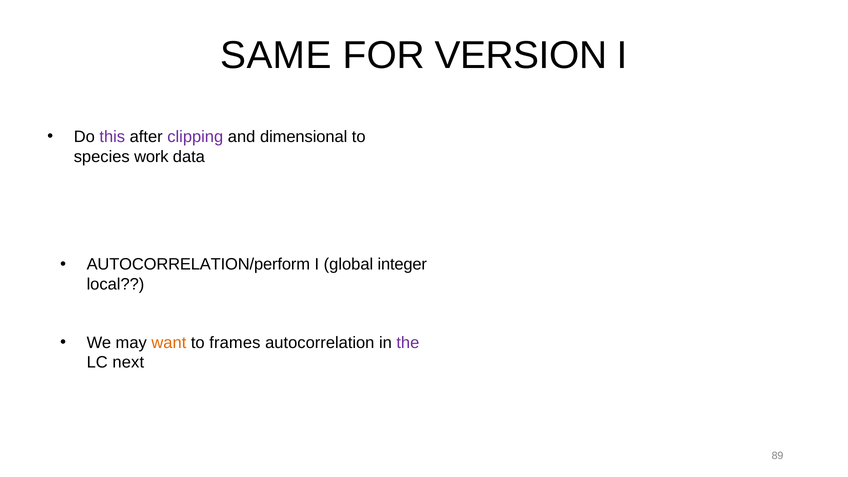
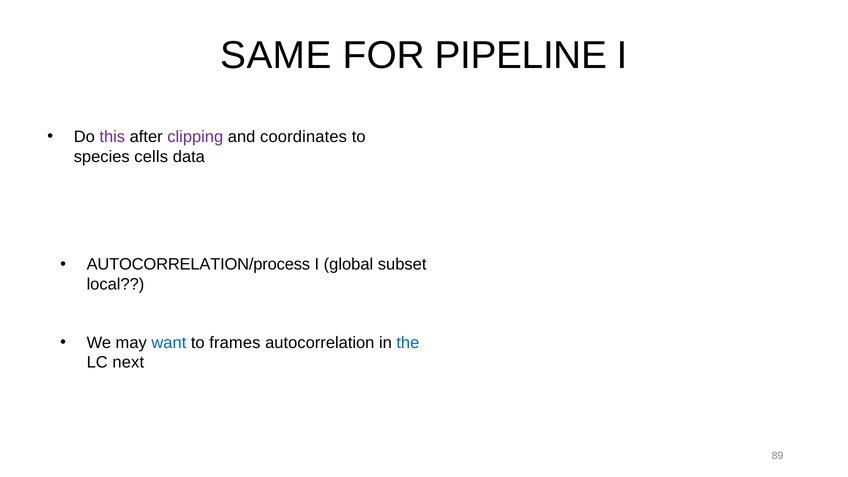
VERSION: VERSION -> PIPELINE
dimensional: dimensional -> coordinates
work: work -> cells
AUTOCORRELATION/perform: AUTOCORRELATION/perform -> AUTOCORRELATION/process
integer: integer -> subset
want colour: orange -> blue
the colour: purple -> blue
